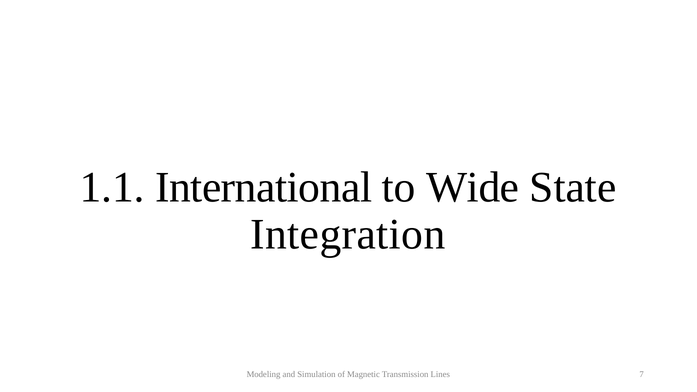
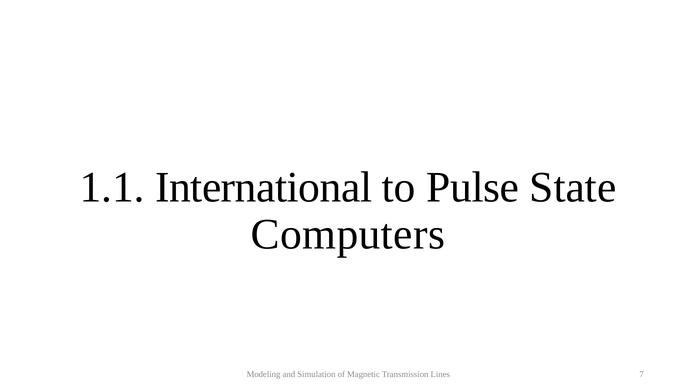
Wide: Wide -> Pulse
Integration: Integration -> Computers
